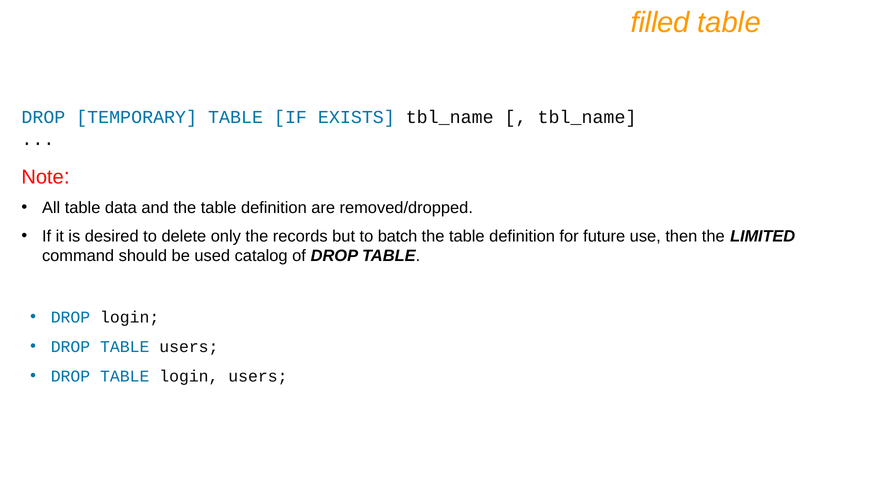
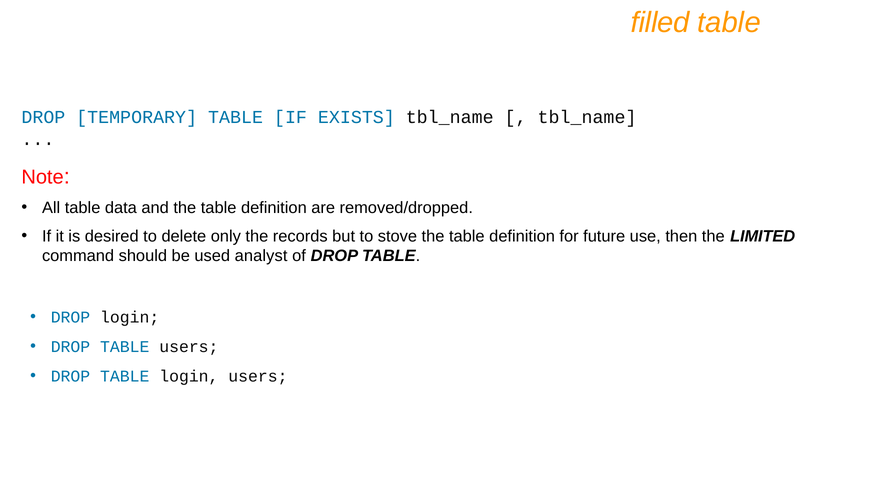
batch: batch -> stove
catalog: catalog -> analyst
